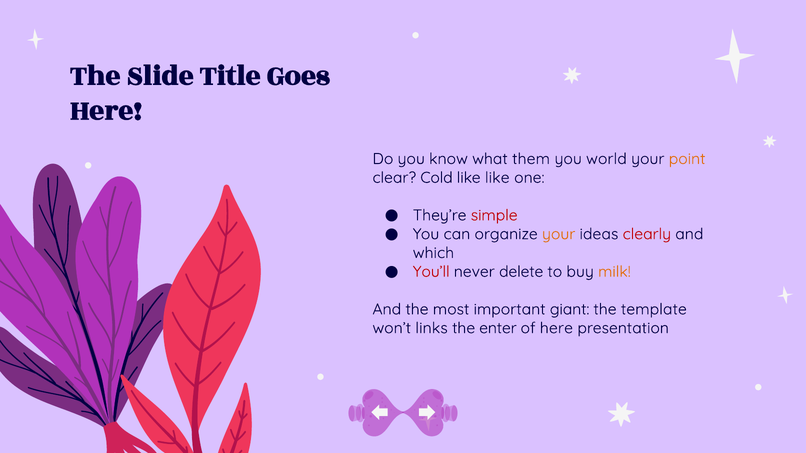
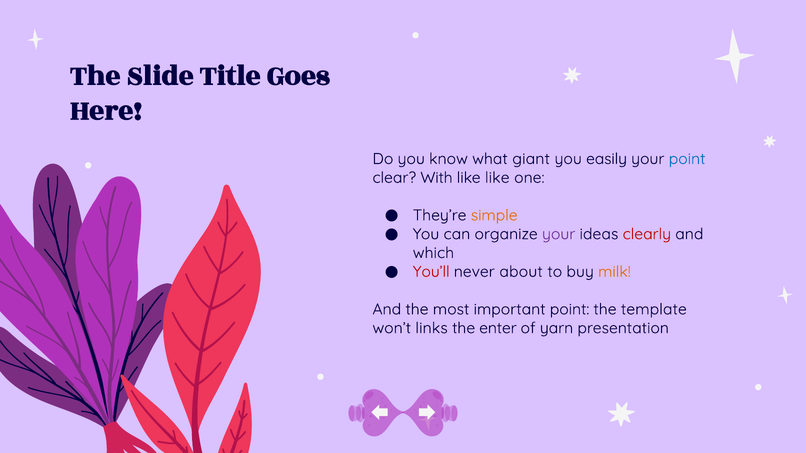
them: them -> giant
world: world -> easily
point at (687, 159) colour: orange -> blue
Cold: Cold -> With
simple colour: red -> orange
your at (559, 234) colour: orange -> purple
delete: delete -> about
important giant: giant -> point
of here: here -> yarn
